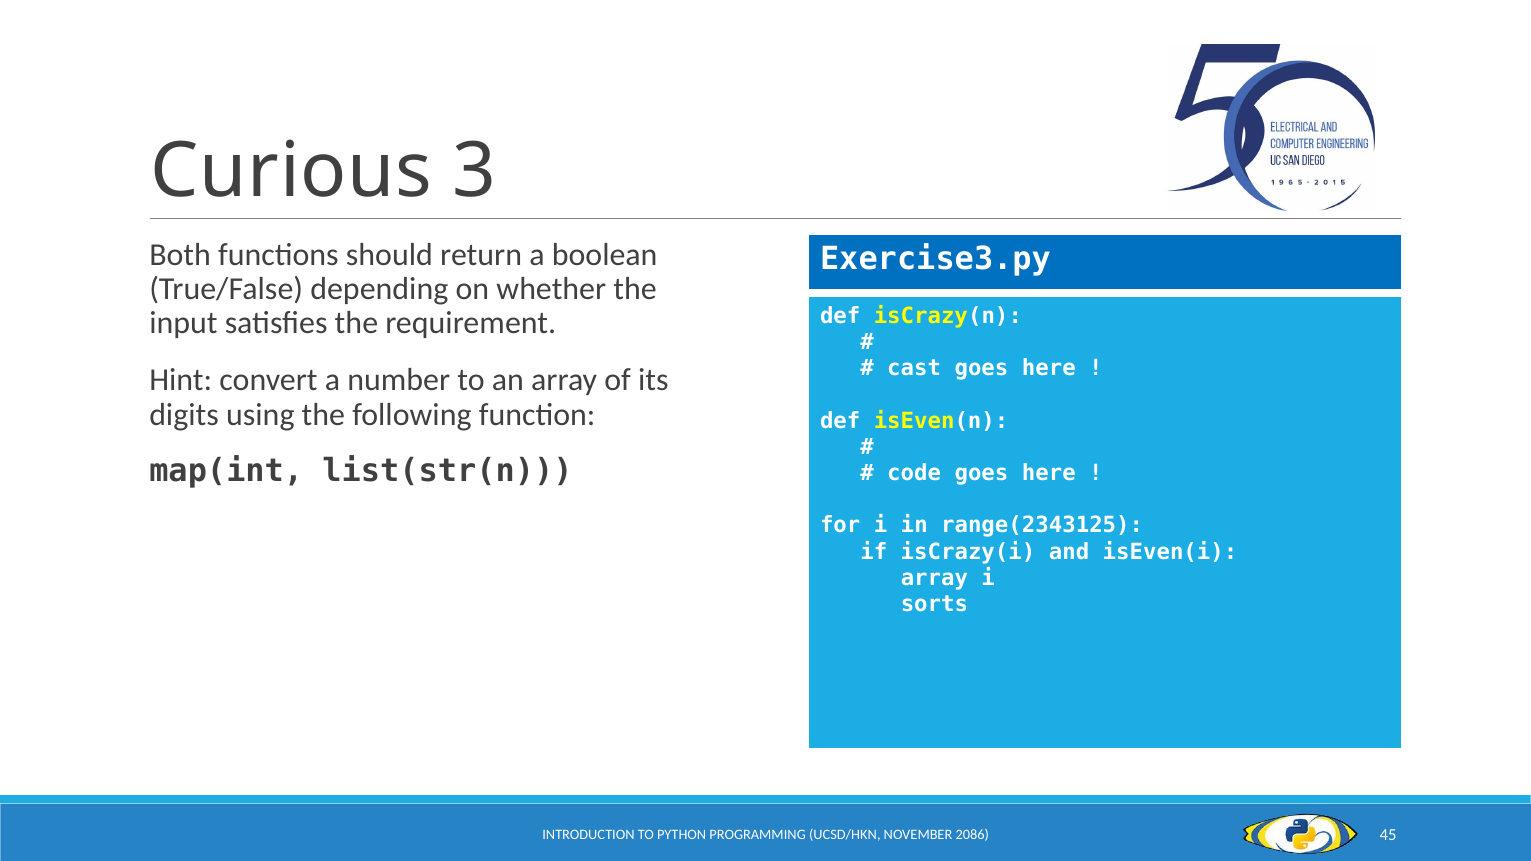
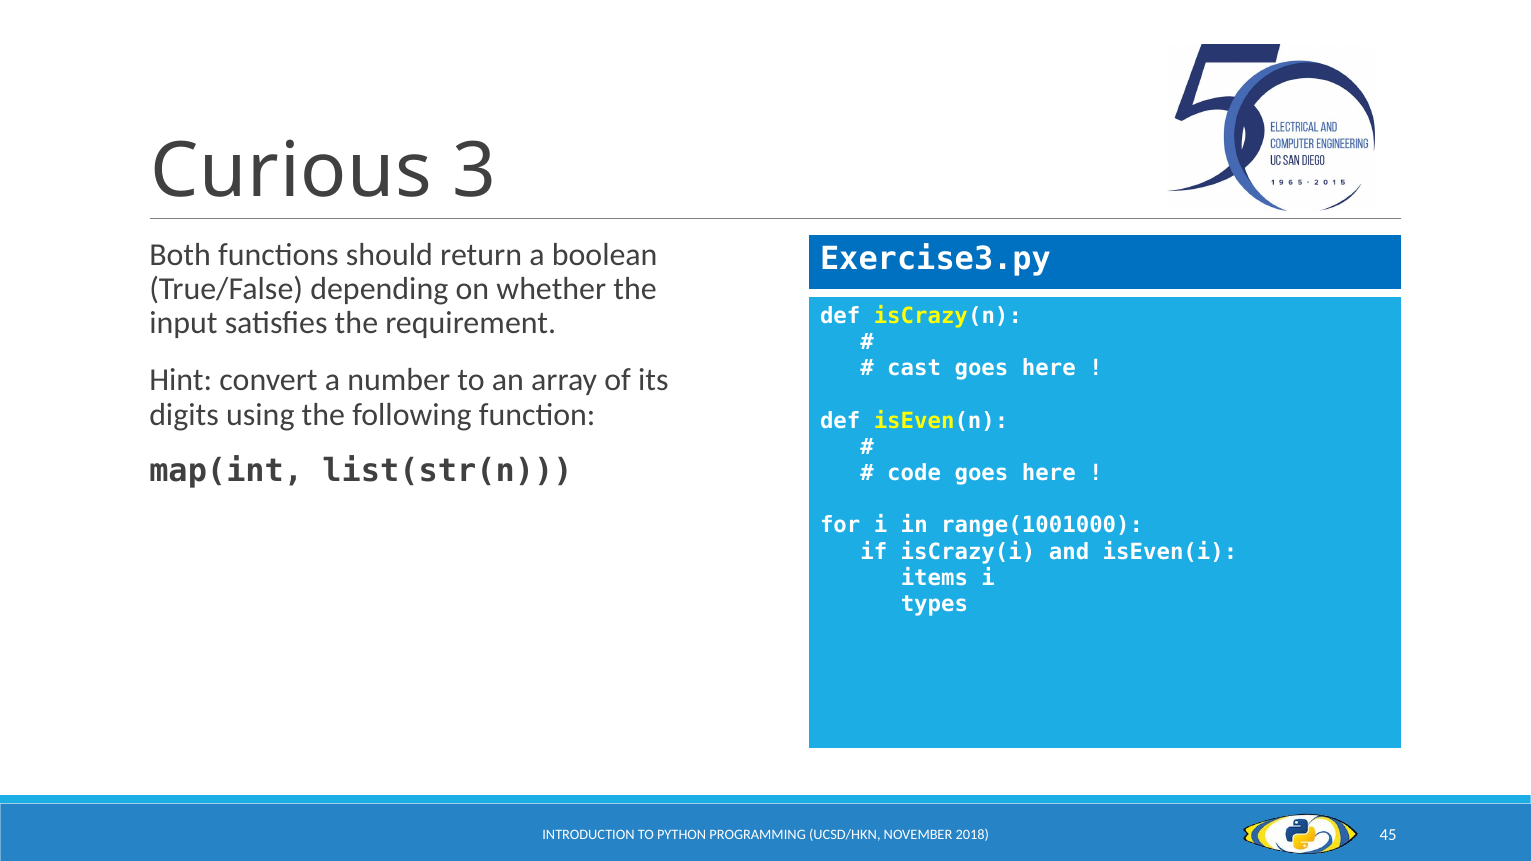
range(2343125: range(2343125 -> range(1001000
array at (934, 578): array -> items
sorts: sorts -> types
2086: 2086 -> 2018
